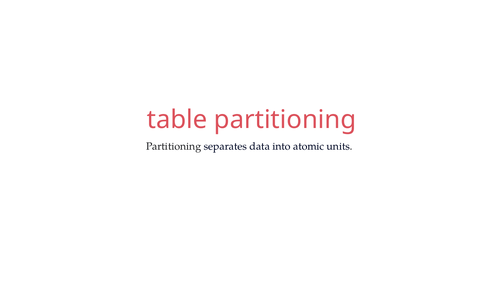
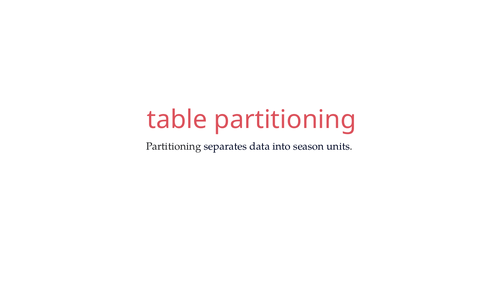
atomic: atomic -> season
